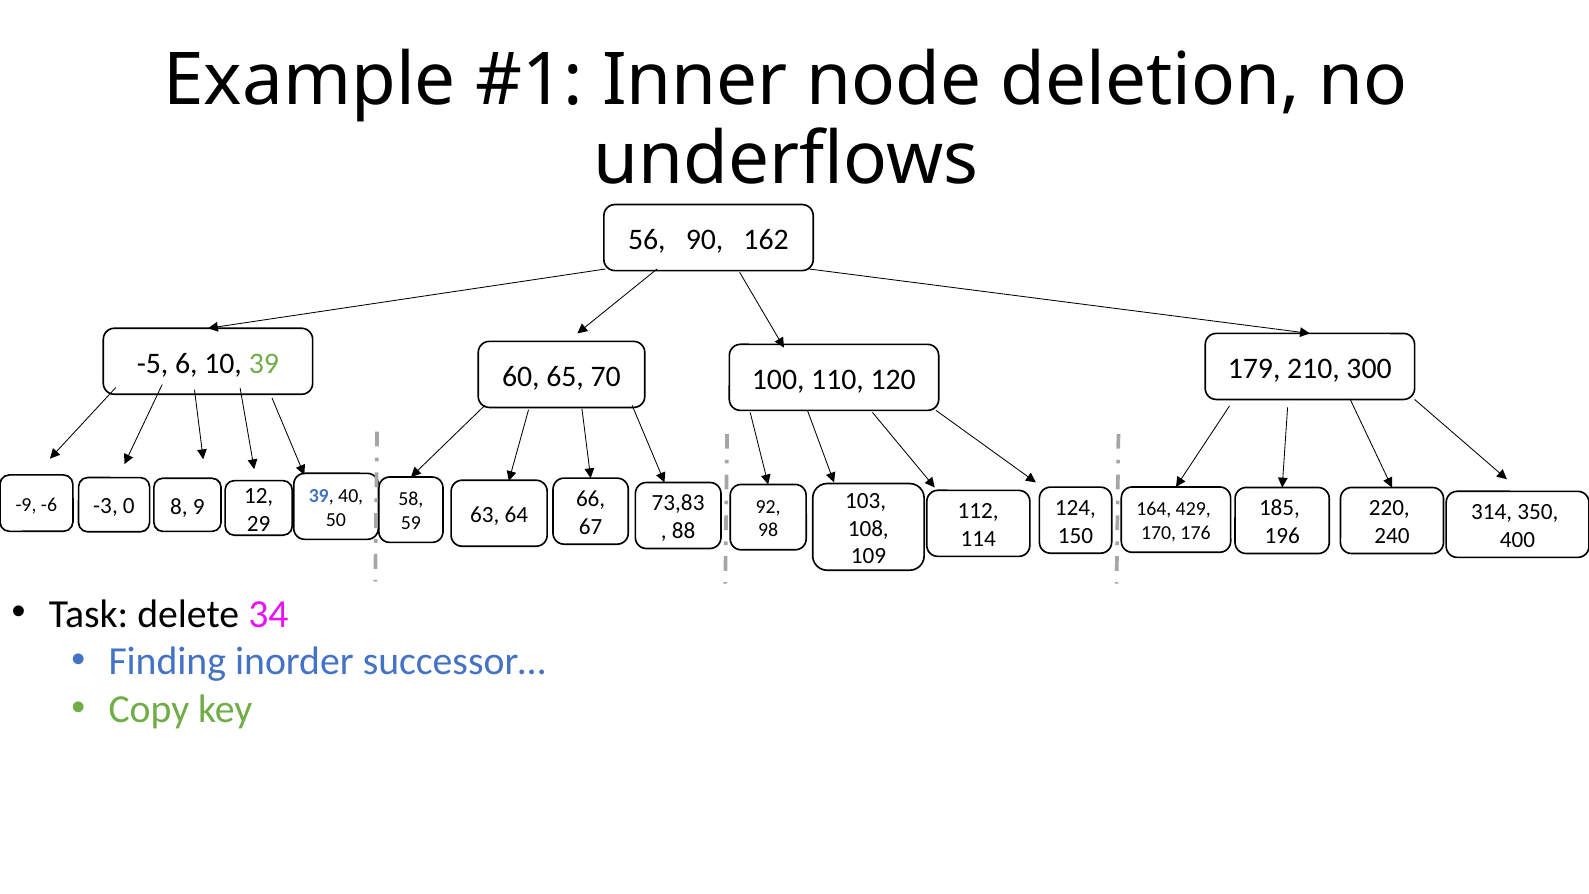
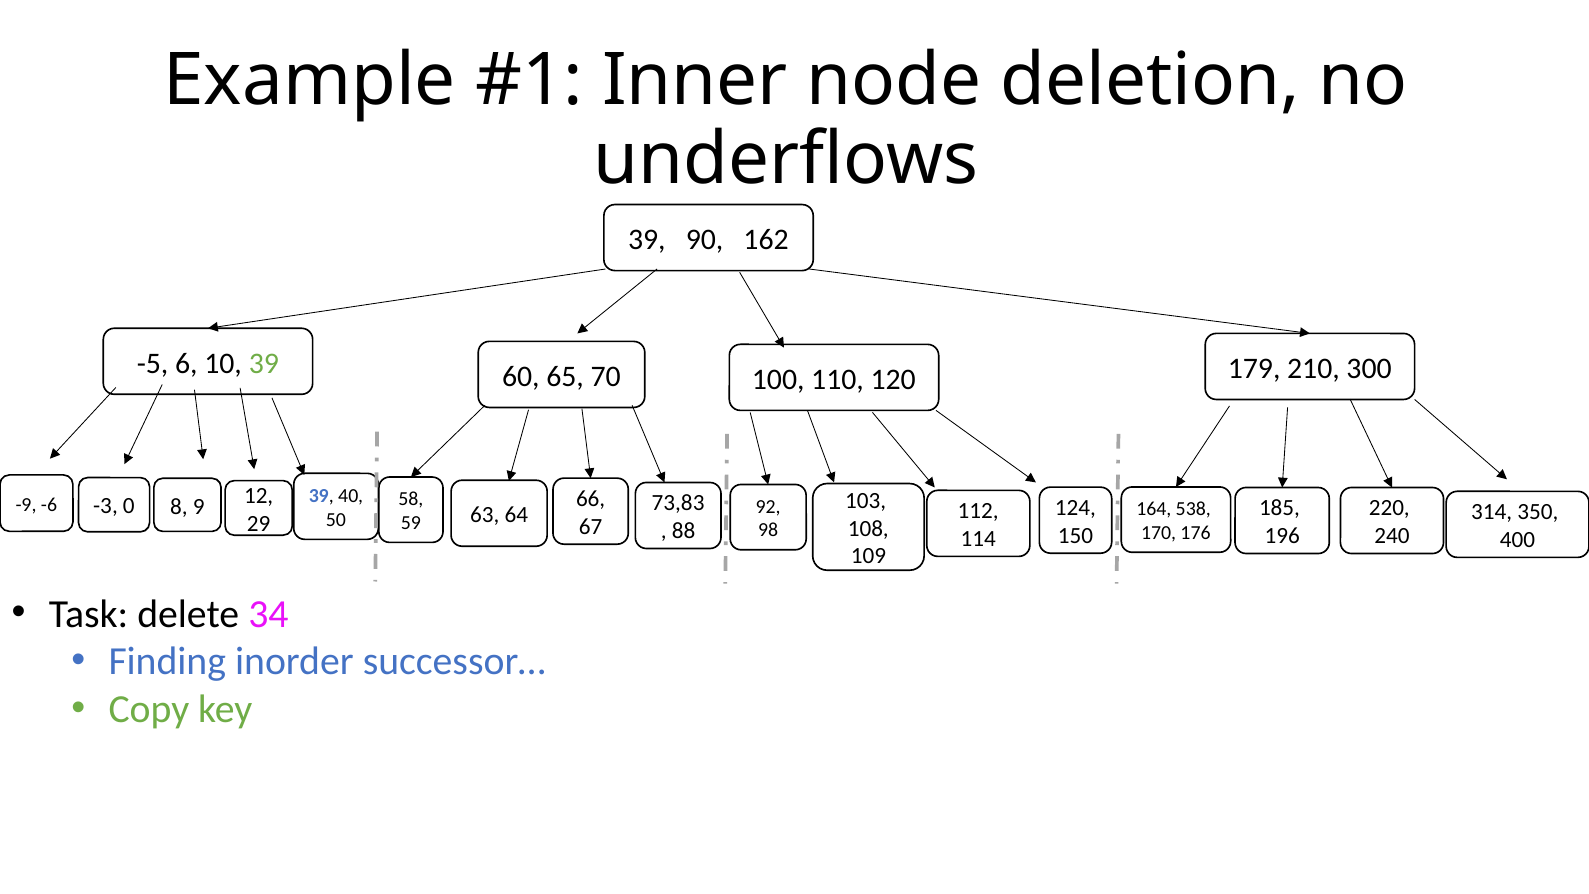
56 at (647, 240): 56 -> 39
429: 429 -> 538
